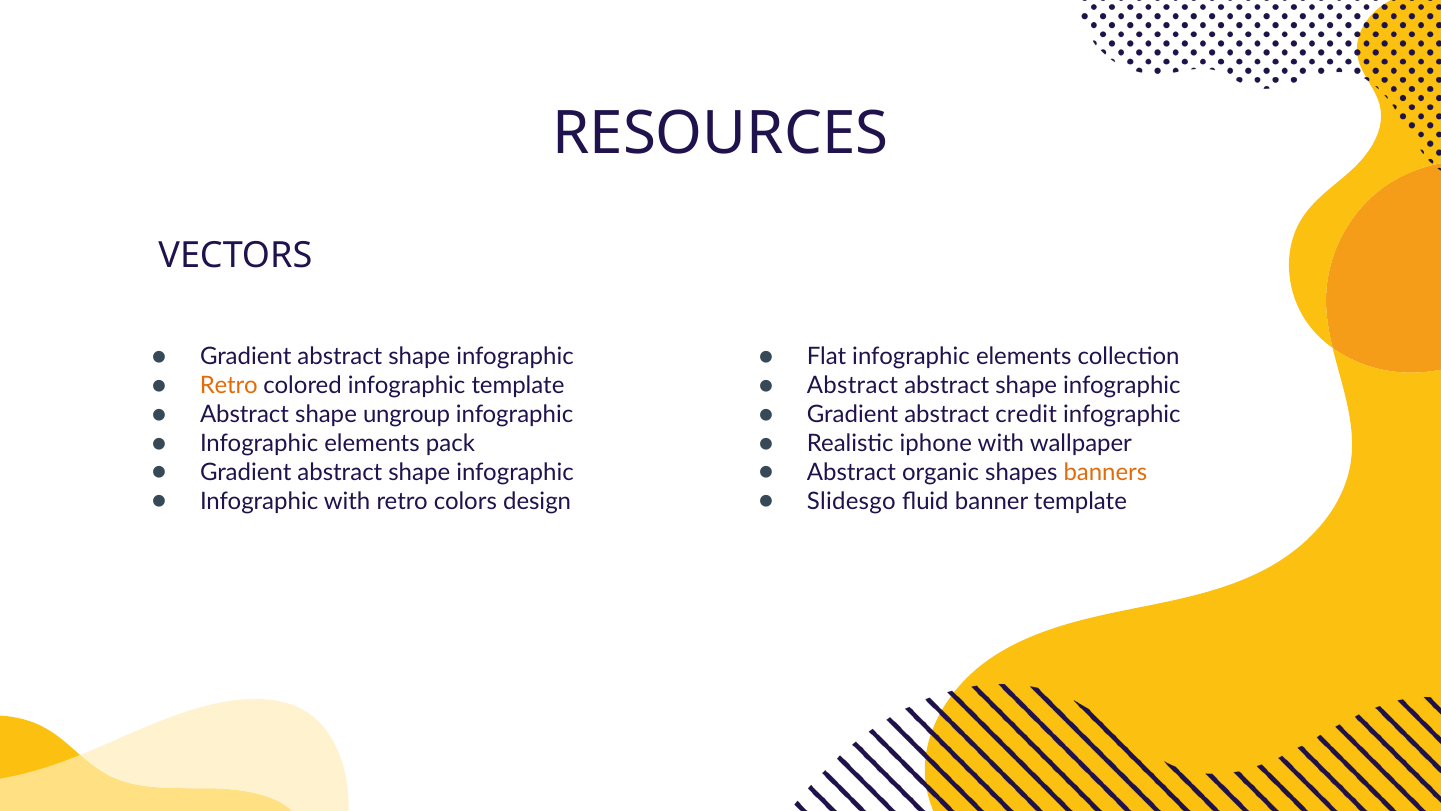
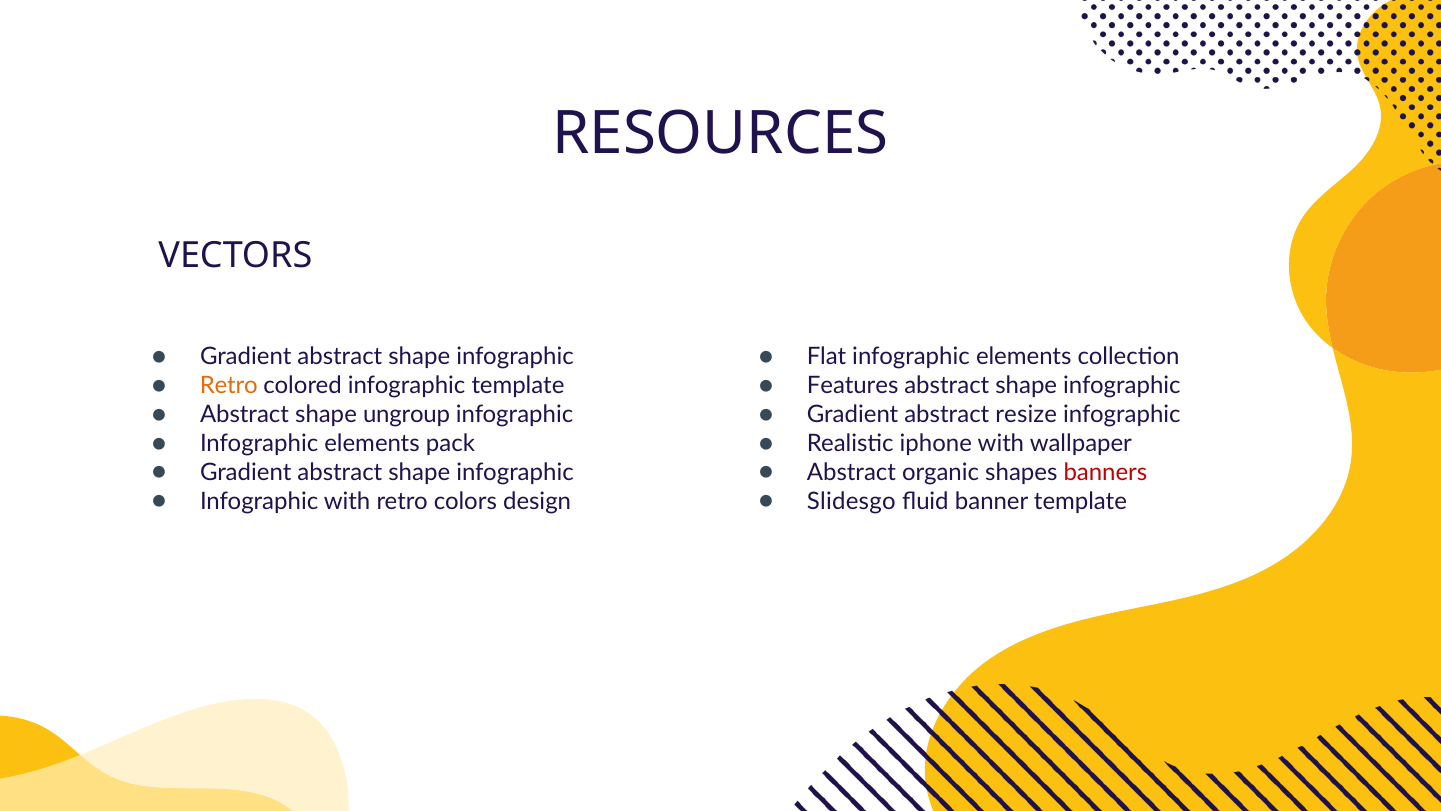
Abstract at (853, 386): Abstract -> Features
credit: credit -> resize
banners colour: orange -> red
